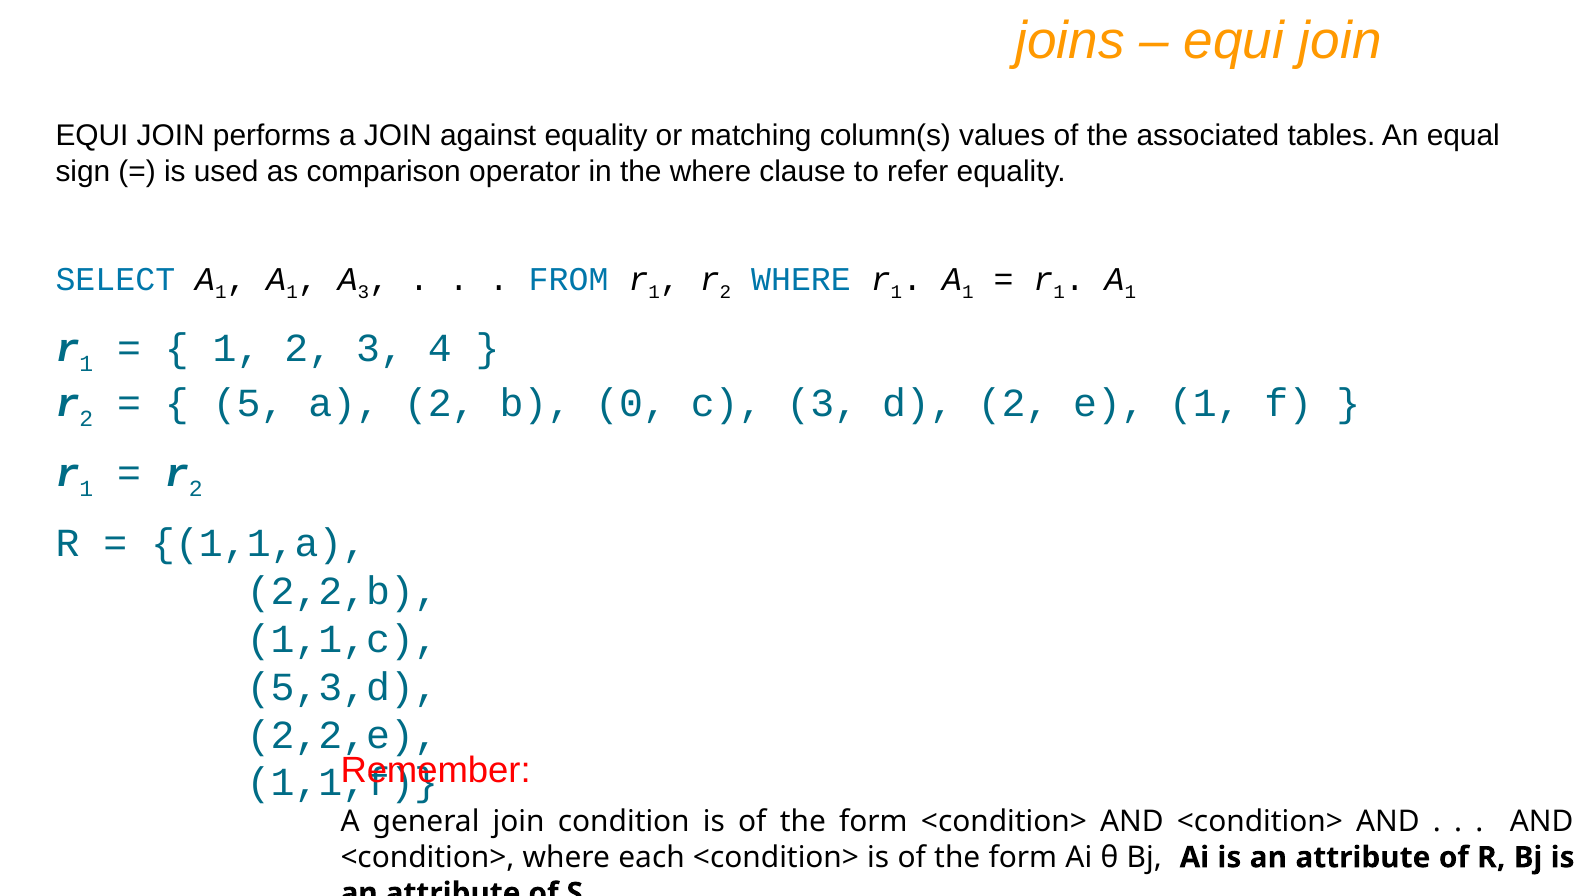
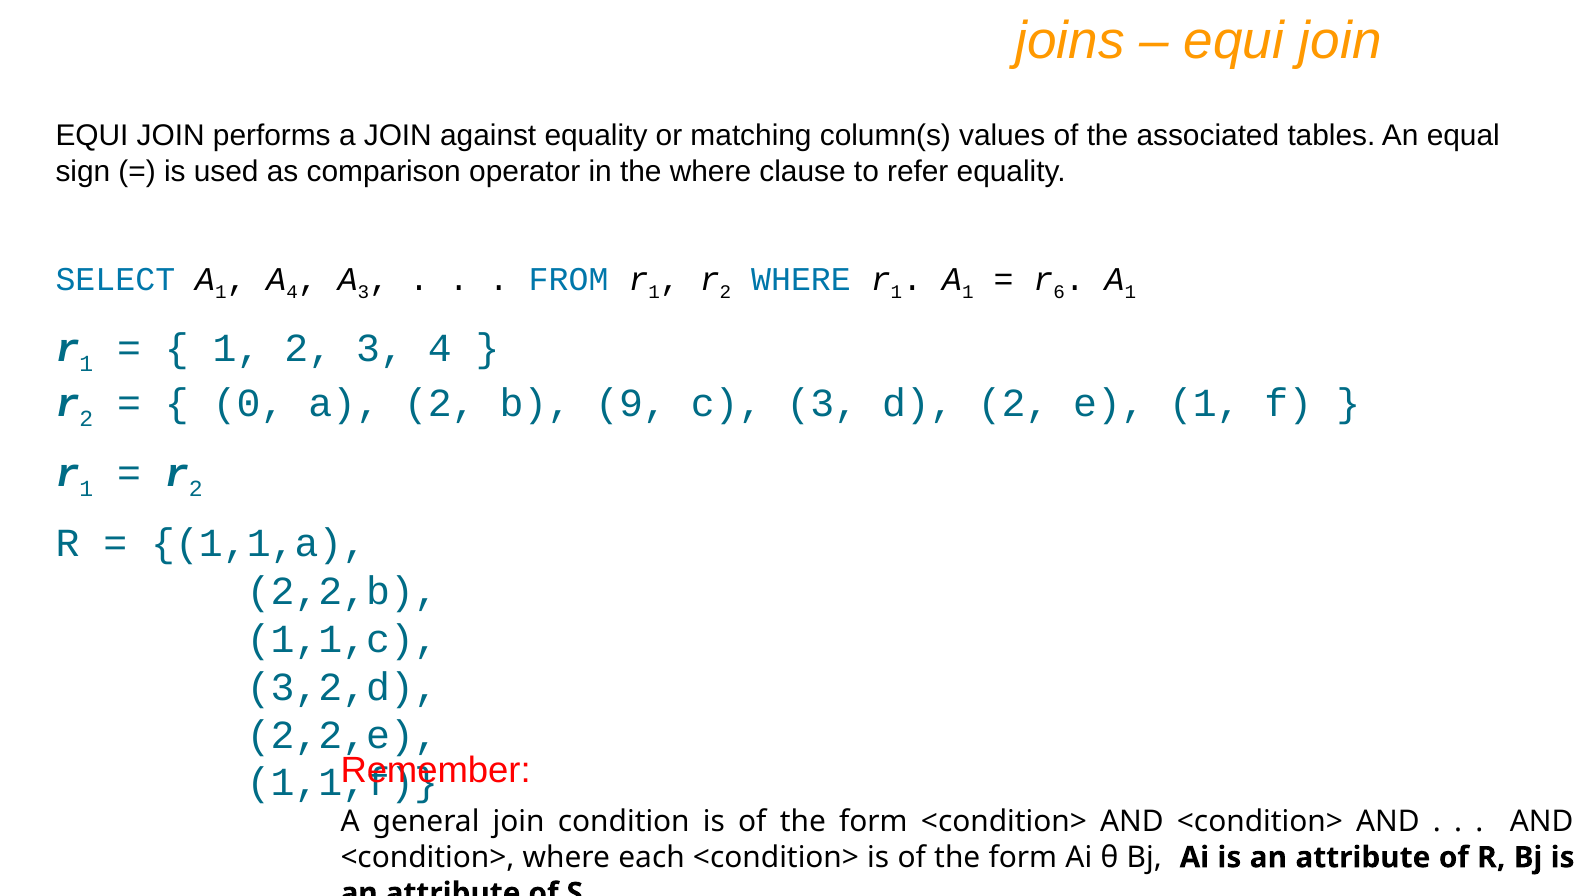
1 at (292, 292): 1 -> 4
1 at (1059, 292): 1 -> 6
5: 5 -> 0
0: 0 -> 9
5,3,d: 5,3,d -> 3,2,d
